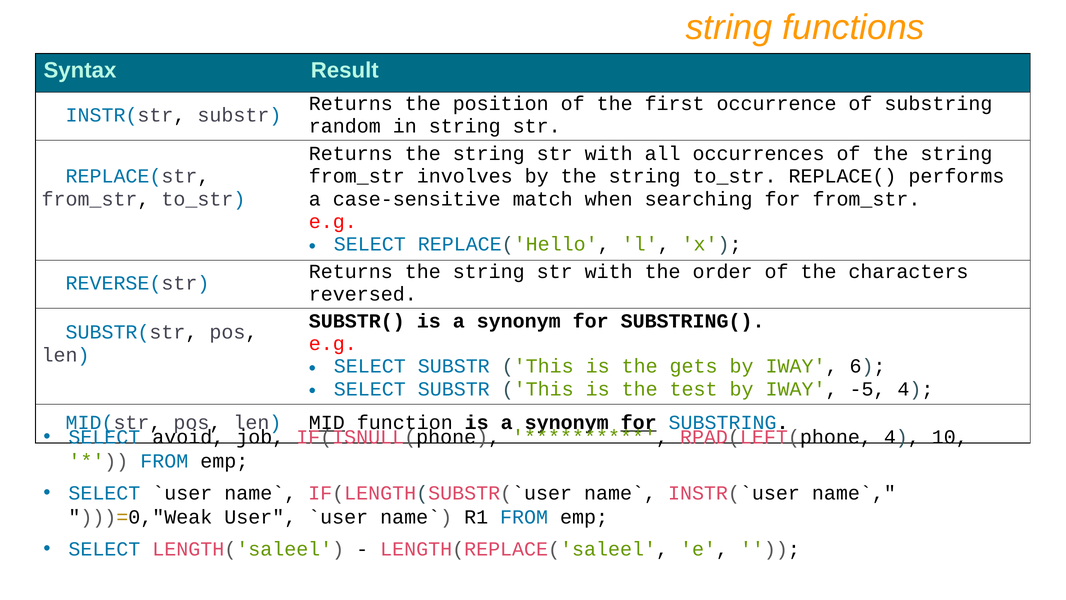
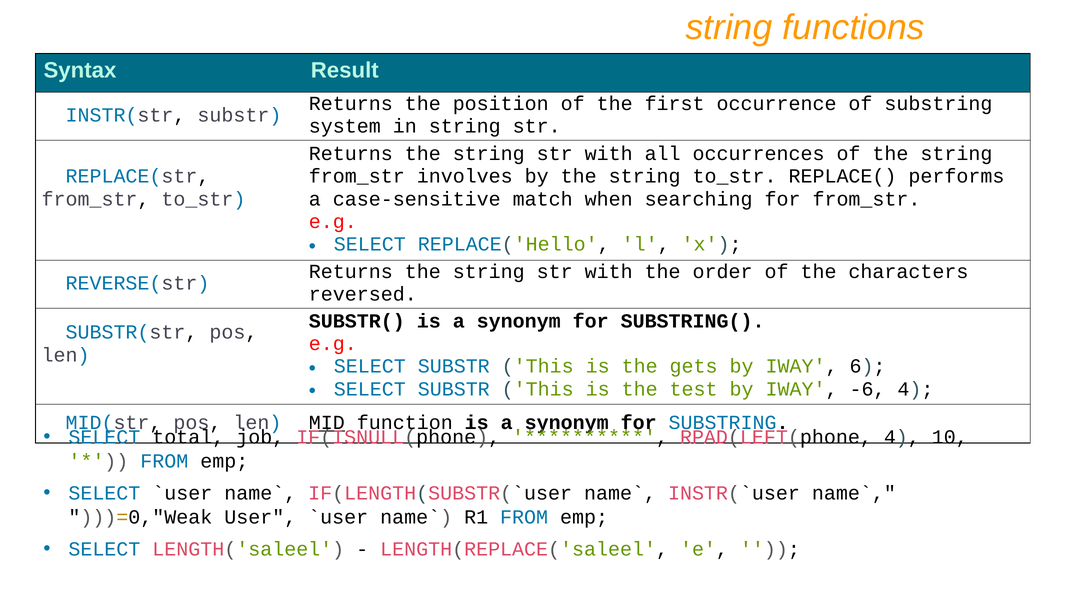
random: random -> system
-5: -5 -> -6
for at (639, 422) underline: present -> none
avoid: avoid -> total
